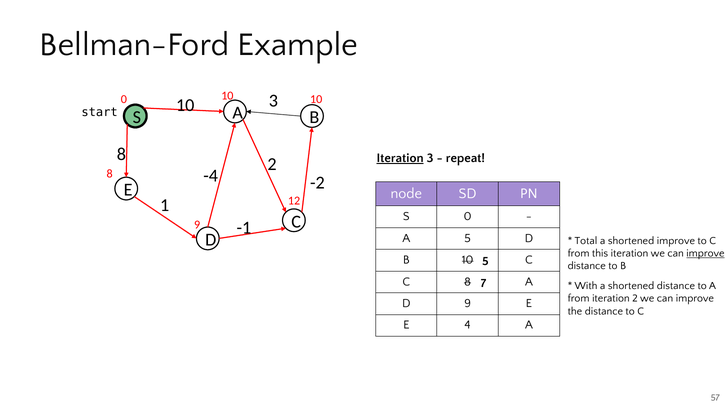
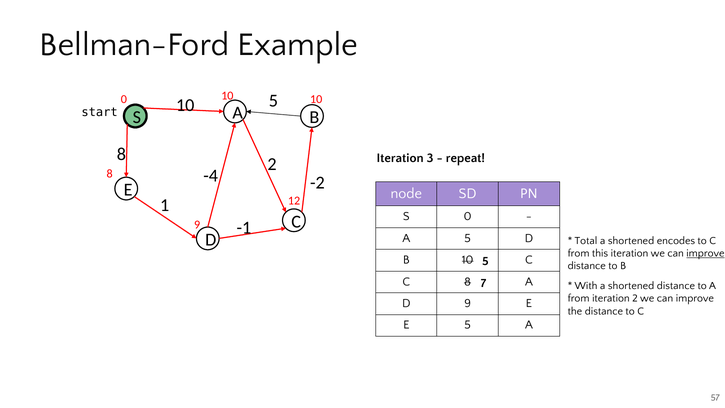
10 3: 3 -> 5
Iteration at (400, 158) underline: present -> none
shortened improve: improve -> encodes
E 4: 4 -> 5
